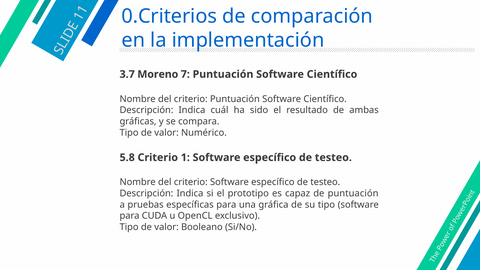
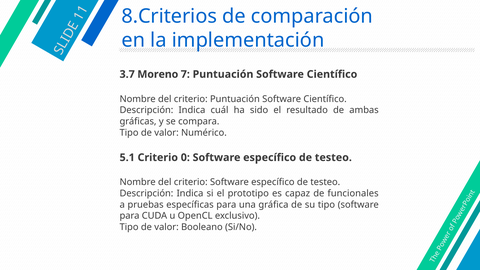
0.Criterios: 0.Criterios -> 8.Criterios
5.8: 5.8 -> 5.1
Criterio 1: 1 -> 0
de puntuación: puntuación -> funcionales
